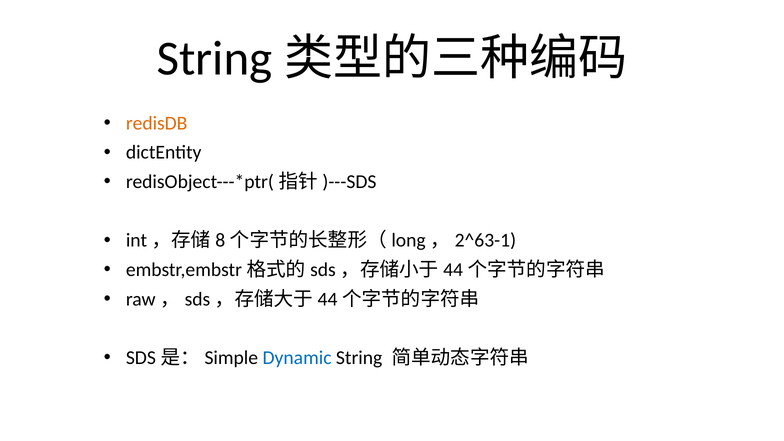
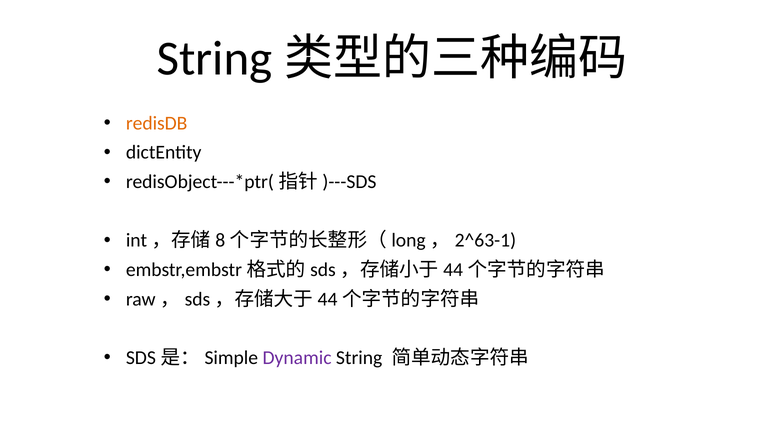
Dynamic colour: blue -> purple
